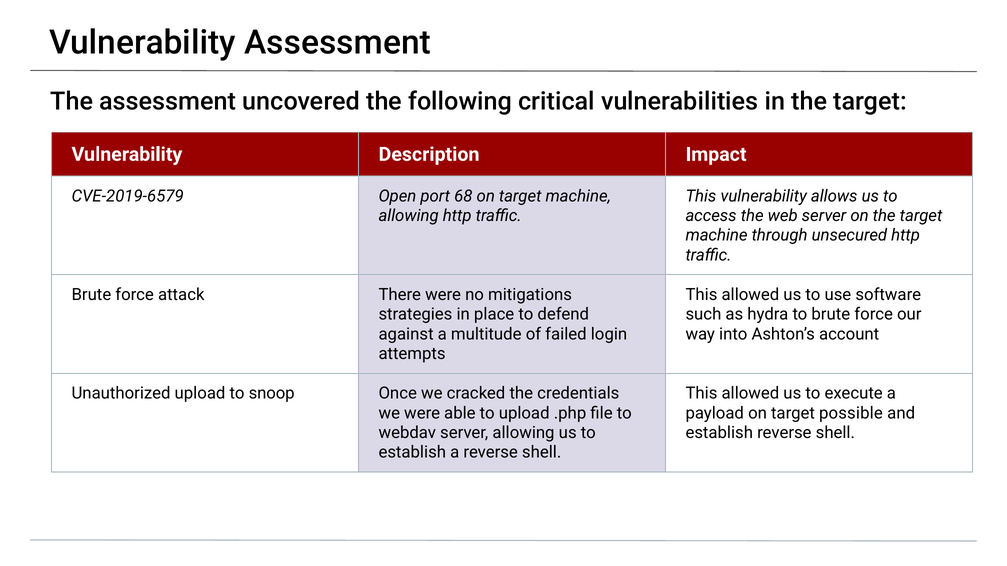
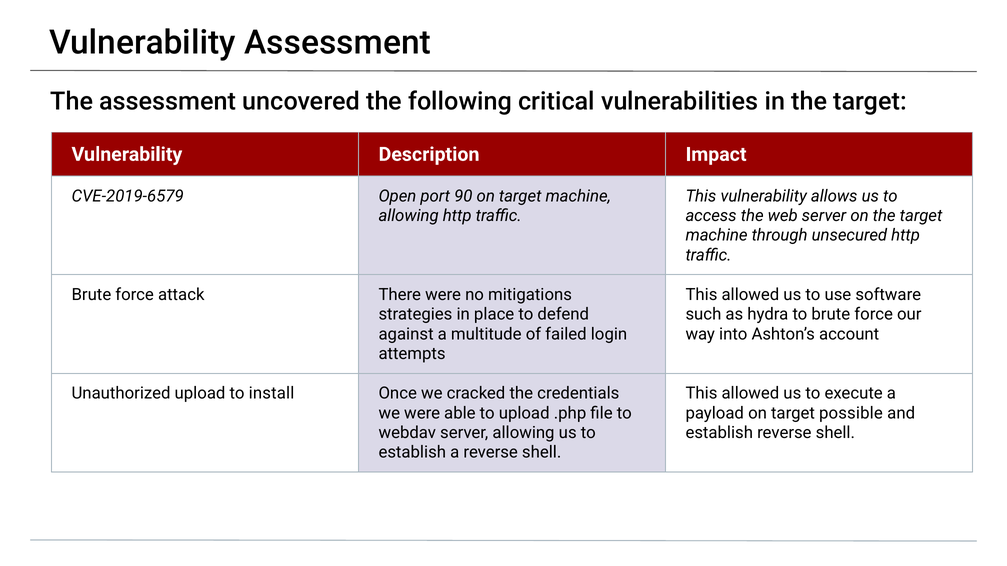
68: 68 -> 90
snoop: snoop -> install
